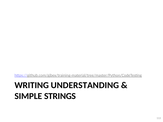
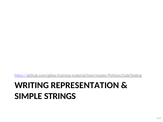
UNDERSTANDING: UNDERSTANDING -> REPRESENTATION
